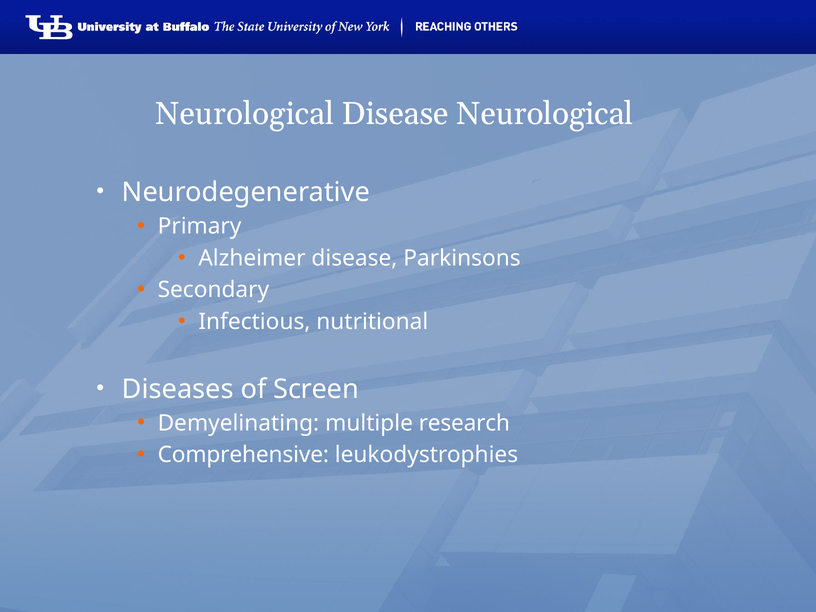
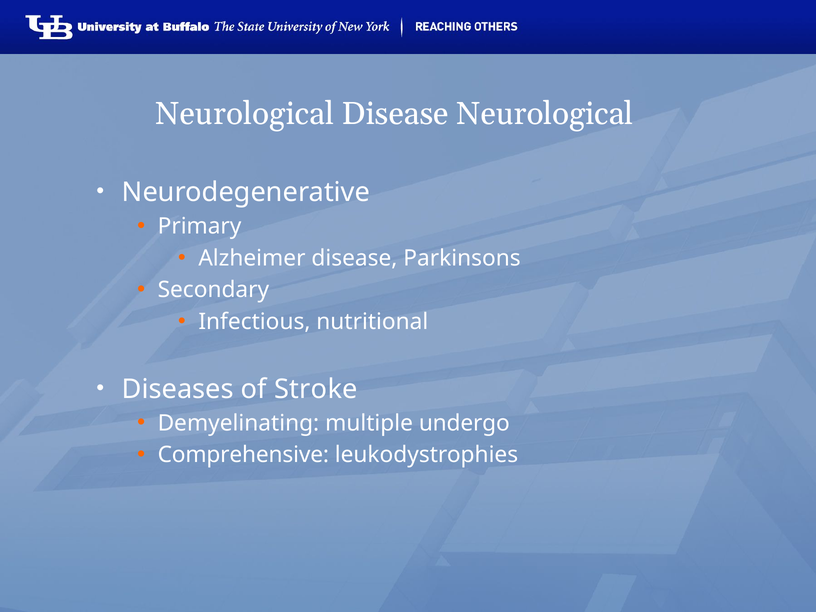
Screen: Screen -> Stroke
research: research -> undergo
